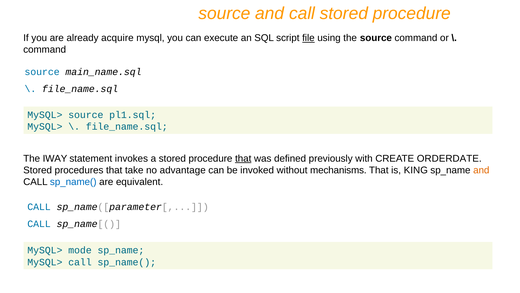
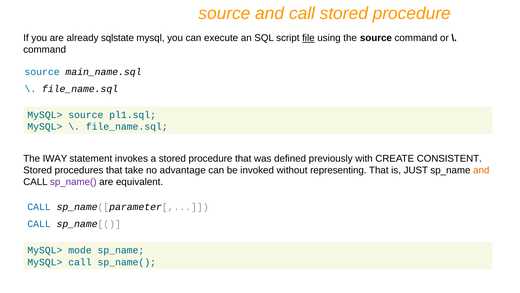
acquire: acquire -> sqlstate
that at (243, 158) underline: present -> none
ORDERDATE: ORDERDATE -> CONSISTENT
mechanisms: mechanisms -> representing
KING: KING -> JUST
sp_name( at (73, 182) colour: blue -> purple
